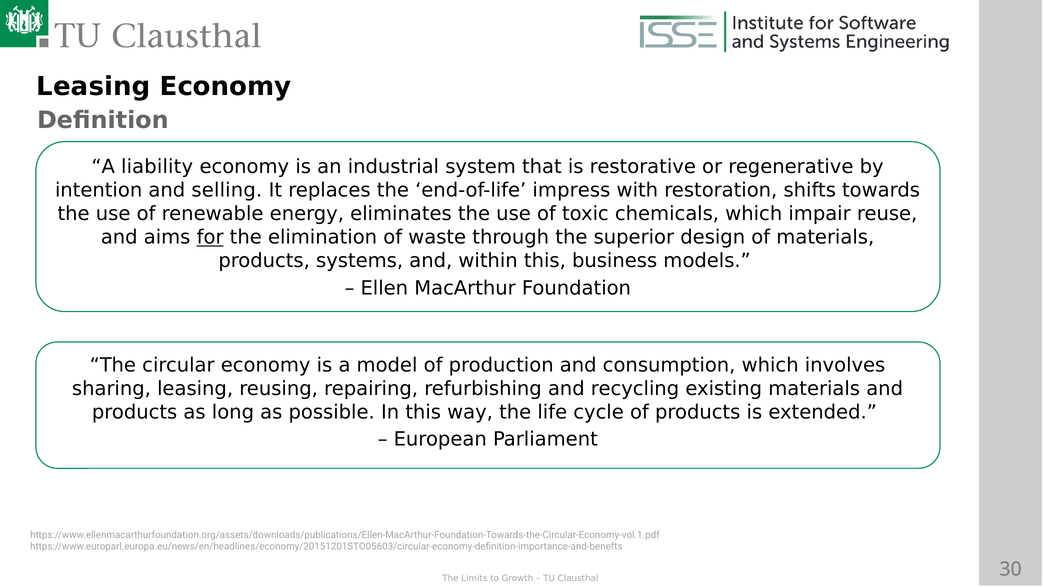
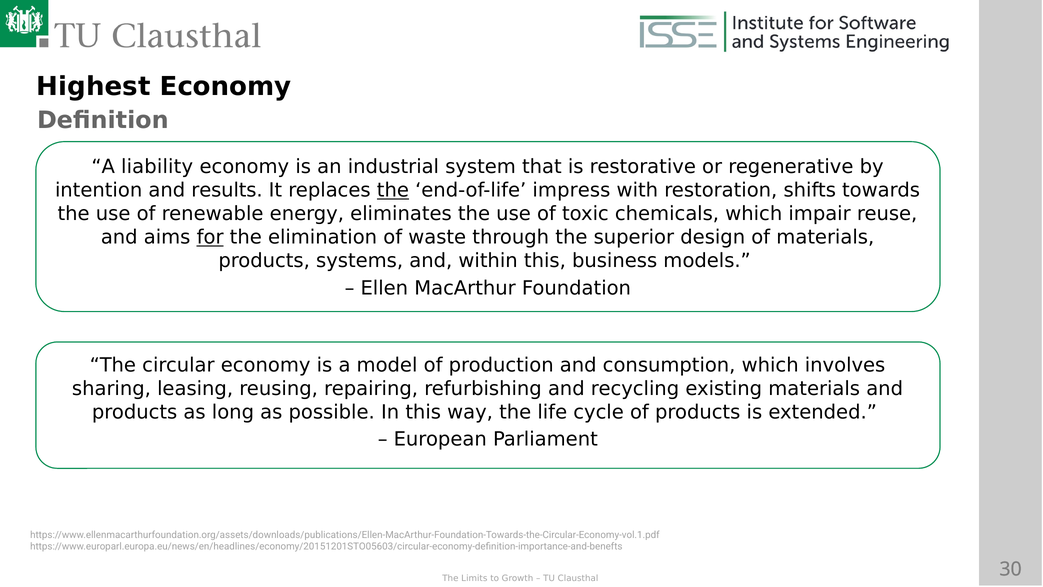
Leasing at (93, 87): Leasing -> Highest
selling: selling -> results
the at (393, 190) underline: none -> present
